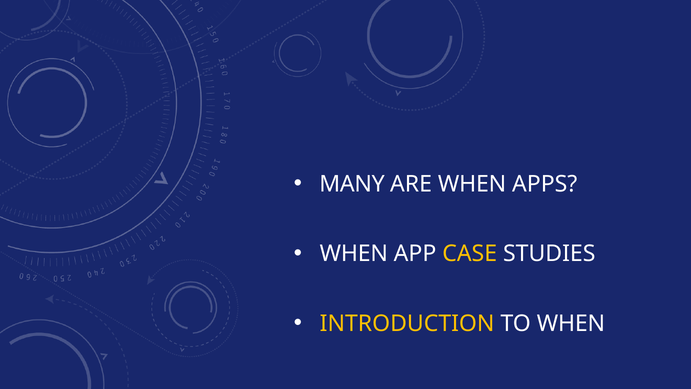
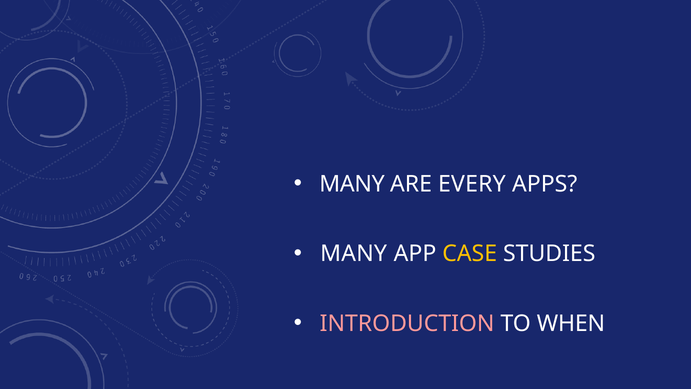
ARE WHEN: WHEN -> EVERY
WHEN at (354, 254): WHEN -> MANY
INTRODUCTION colour: yellow -> pink
